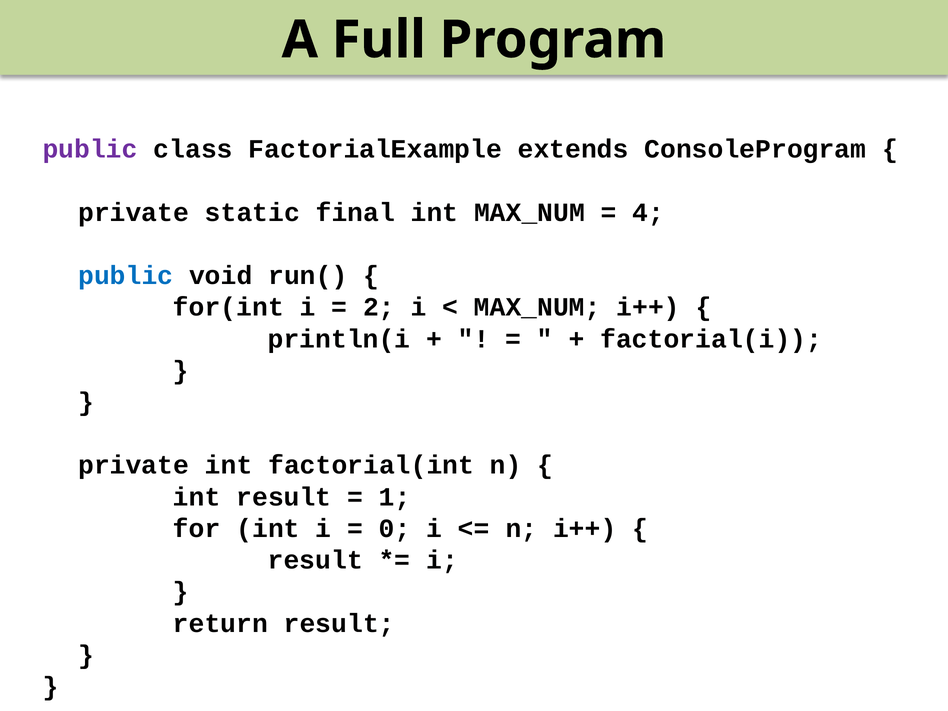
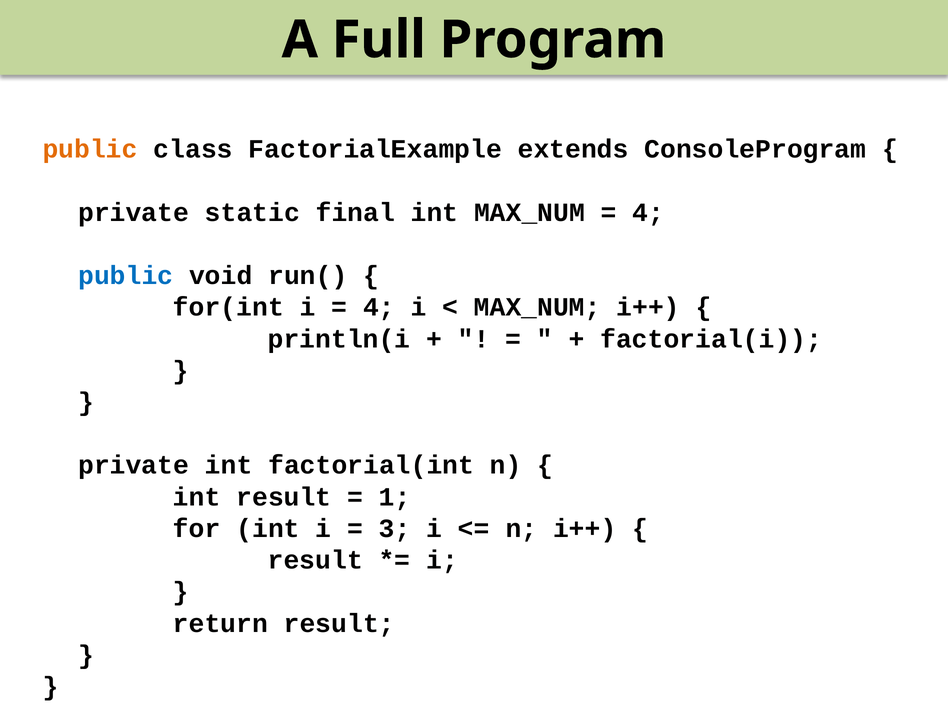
public at (90, 149) colour: purple -> orange
2 at (379, 307): 2 -> 4
0: 0 -> 3
